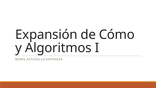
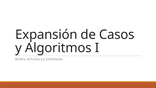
Cómo: Cómo -> Casos
